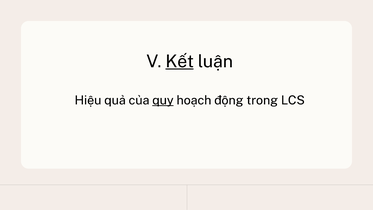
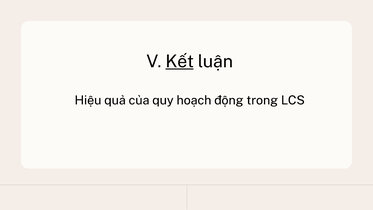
quy underline: present -> none
